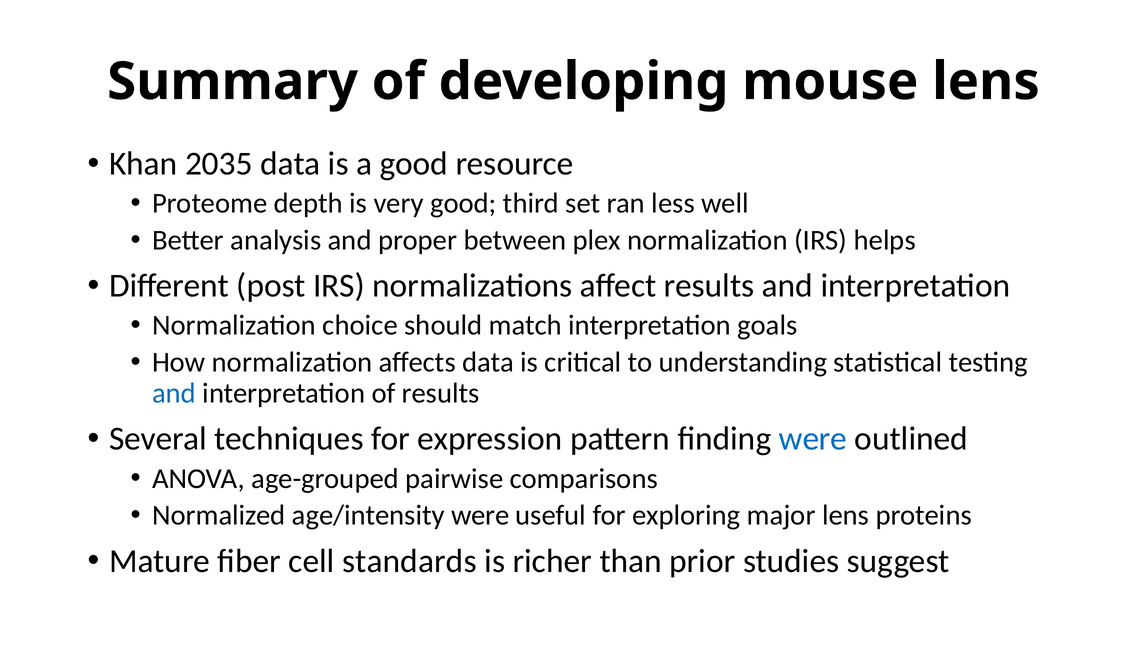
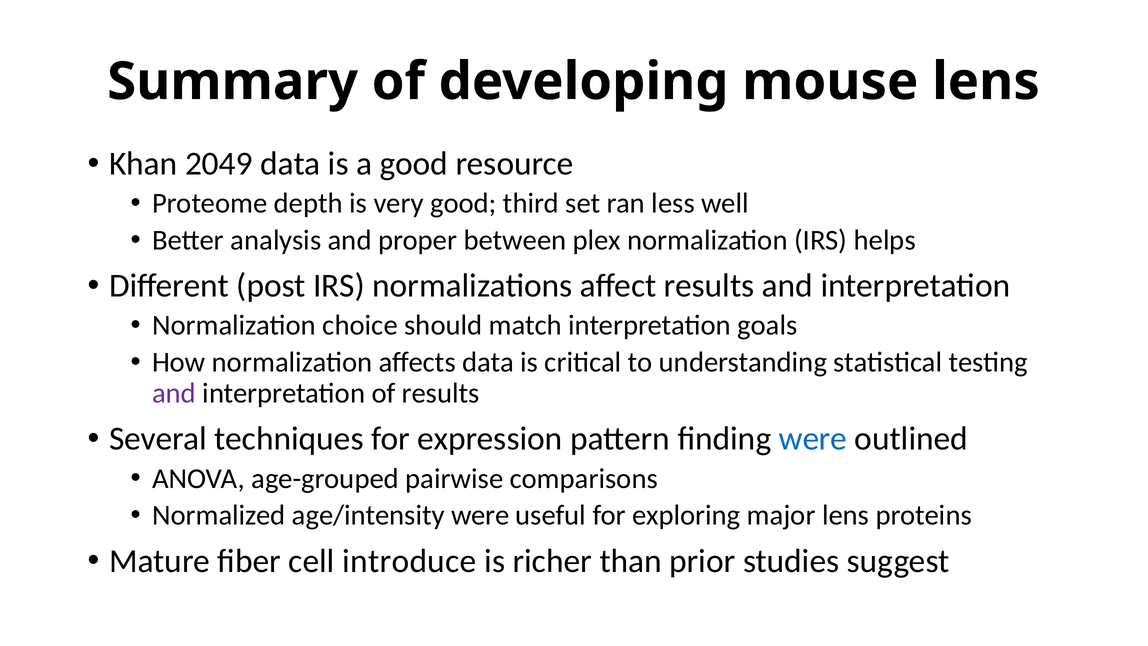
2035: 2035 -> 2049
and at (174, 393) colour: blue -> purple
standards: standards -> introduce
